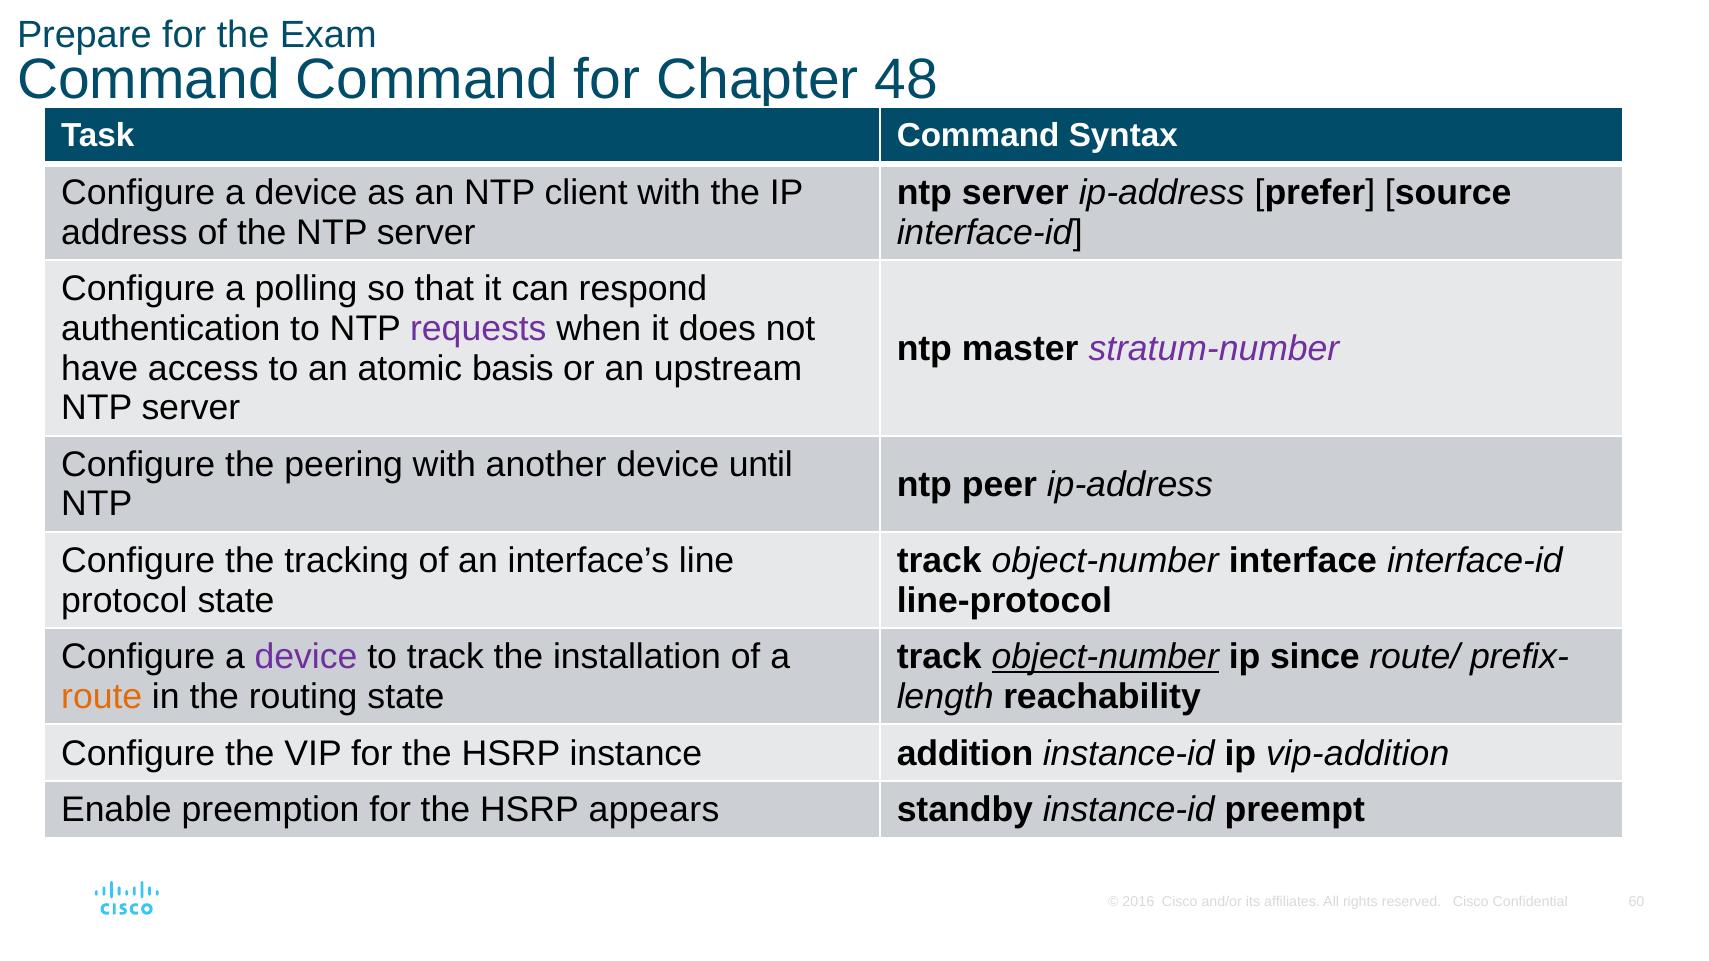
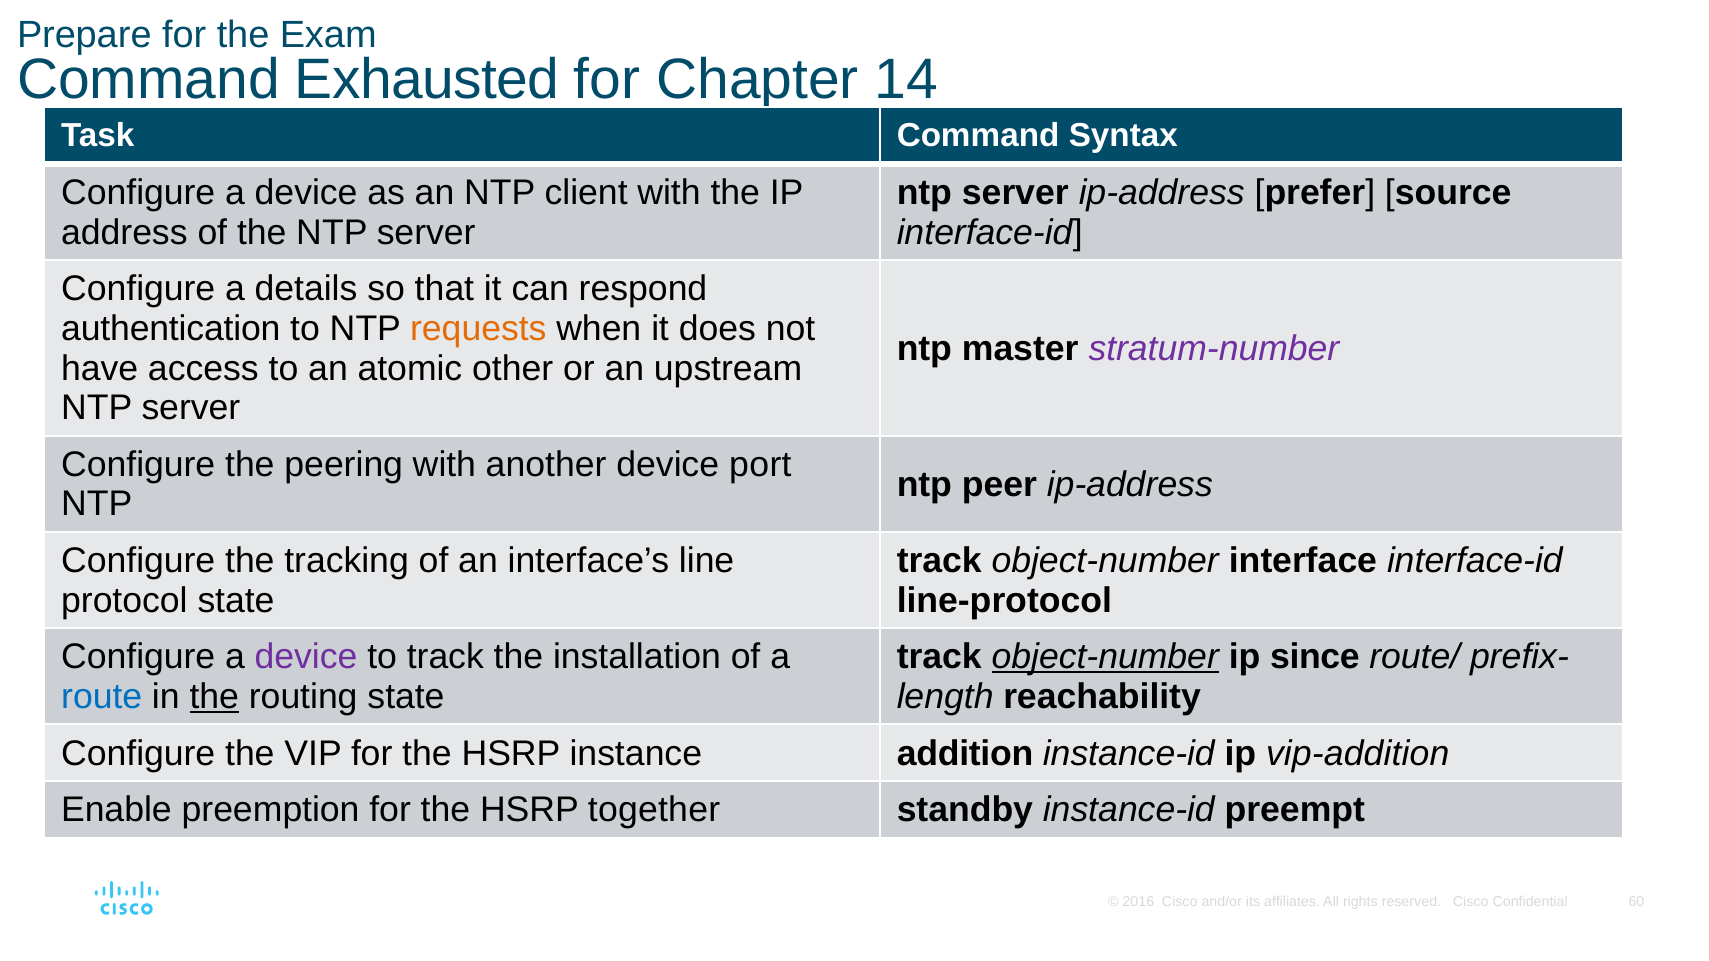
Command Command: Command -> Exhausted
48: 48 -> 14
polling: polling -> details
requests colour: purple -> orange
basis: basis -> other
until: until -> port
route colour: orange -> blue
the at (214, 697) underline: none -> present
appears: appears -> together
